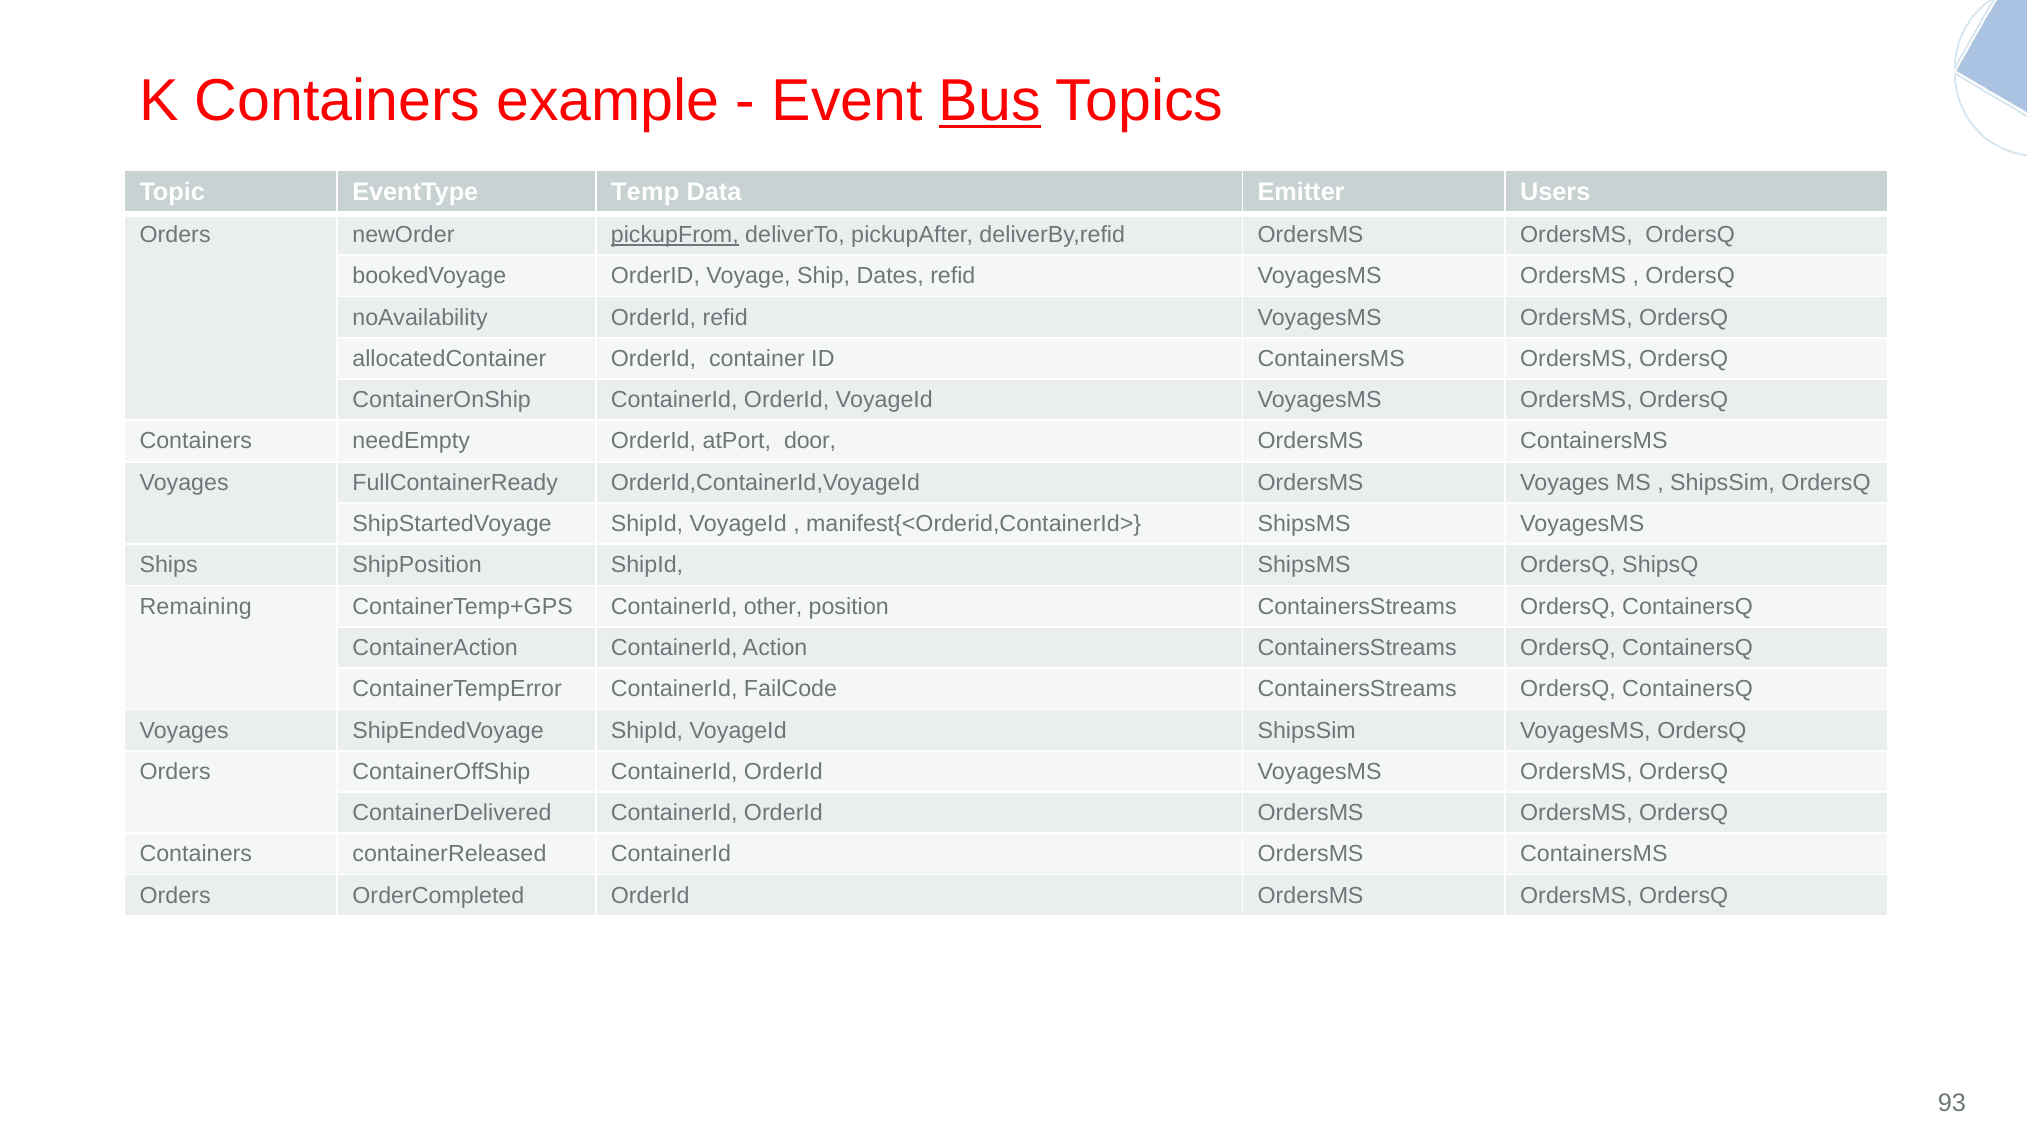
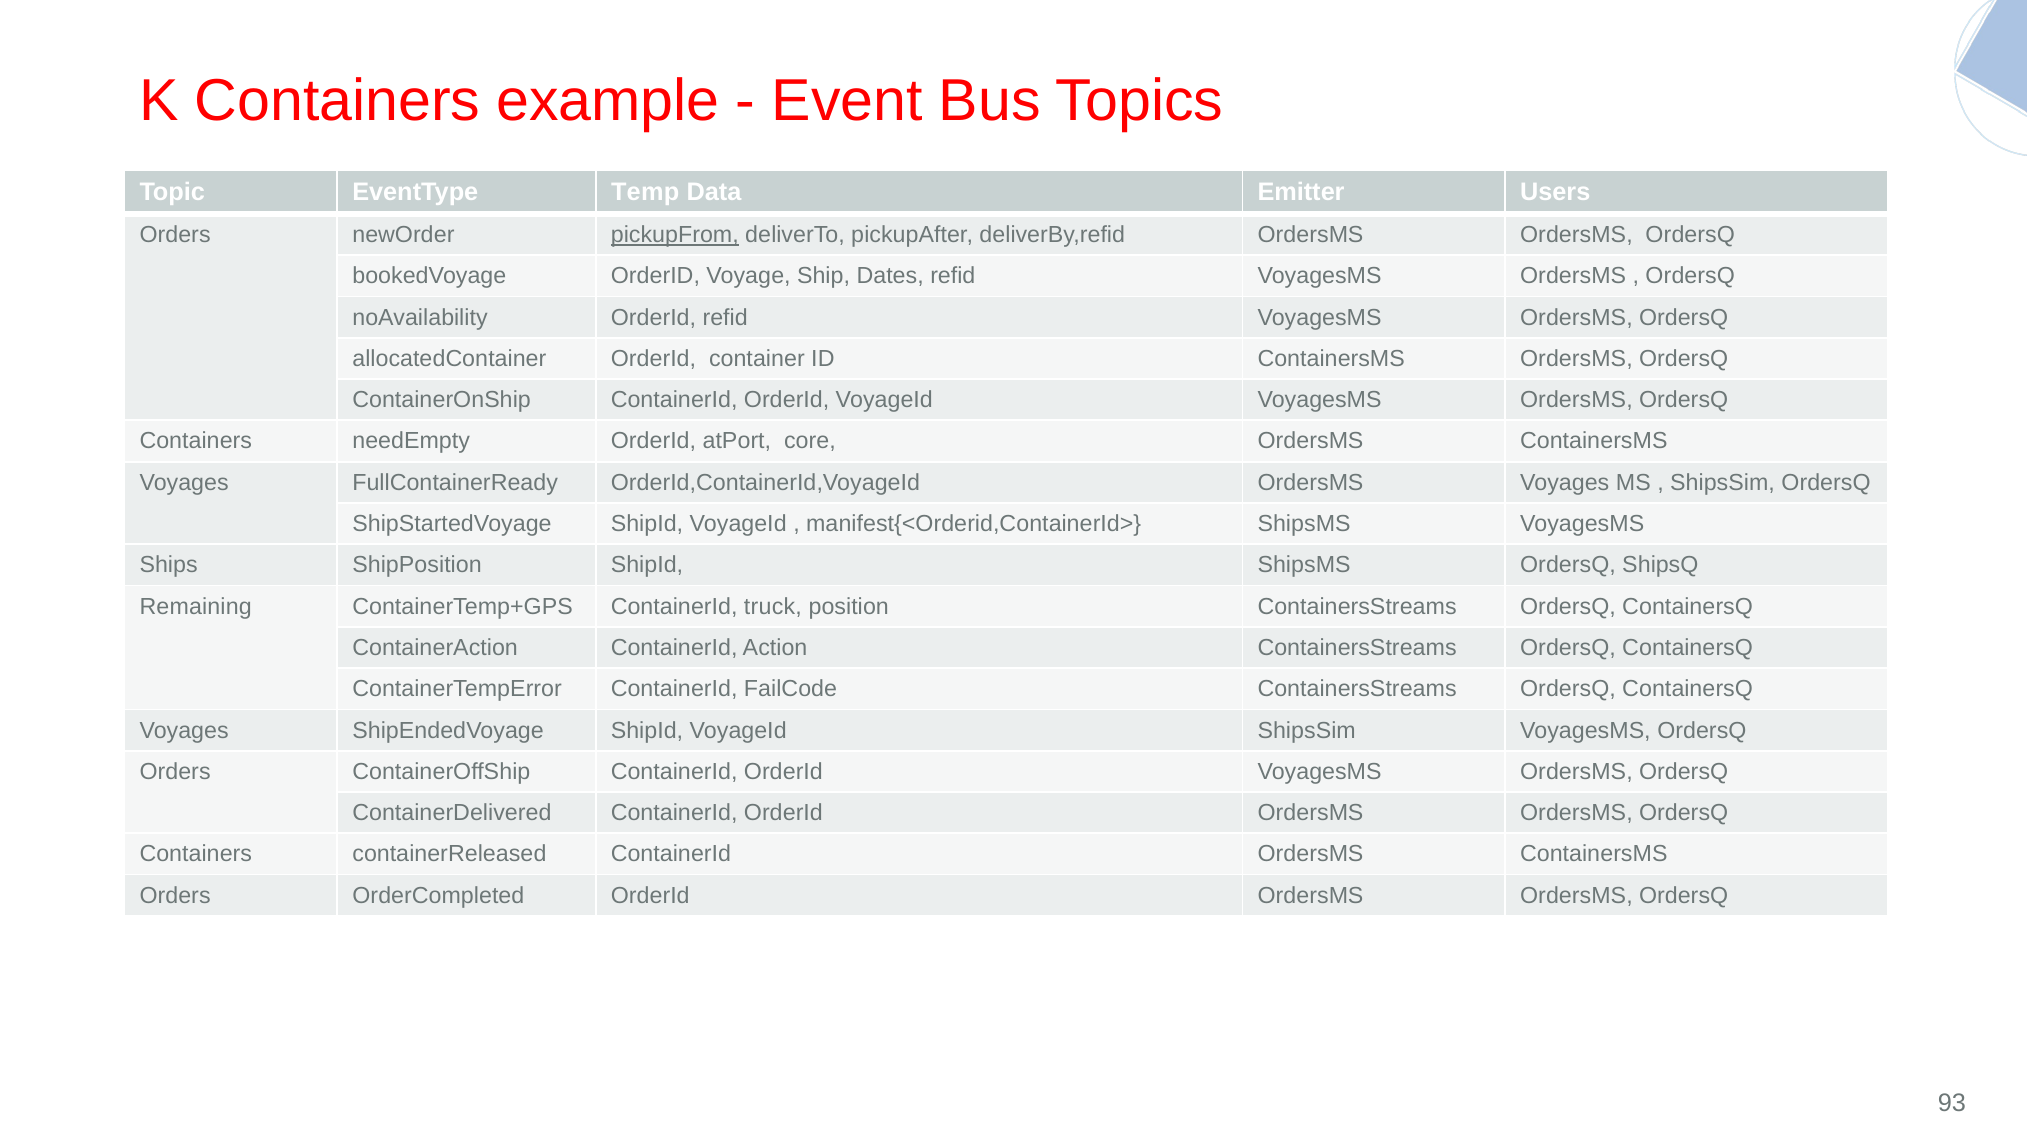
Bus underline: present -> none
door: door -> core
other: other -> truck
